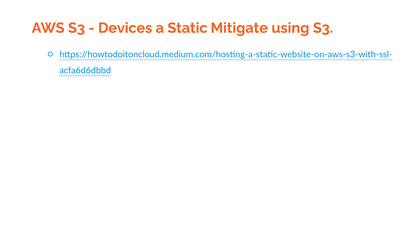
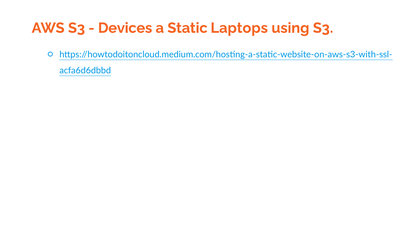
Mitigate: Mitigate -> Laptops
